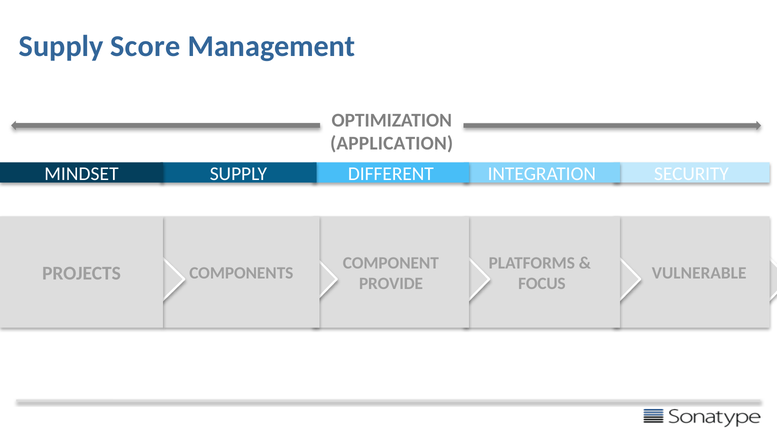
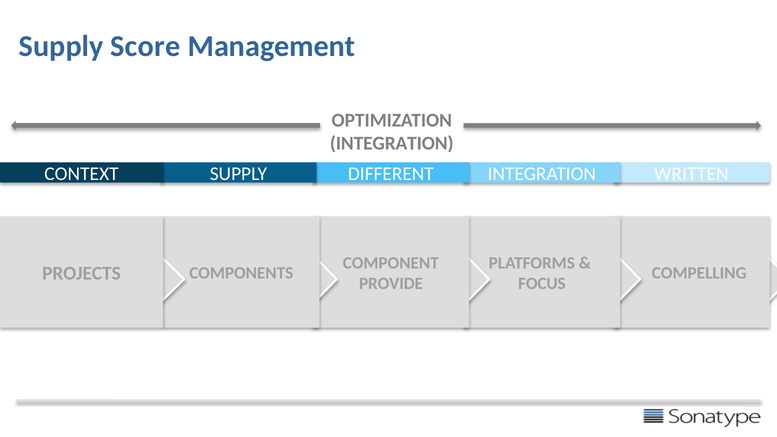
APPLICATION at (392, 144): APPLICATION -> INTEGRATION
MINDSET: MINDSET -> CONTEXT
SECURITY: SECURITY -> WRITTEN
VULNERABLE: VULNERABLE -> COMPELLING
